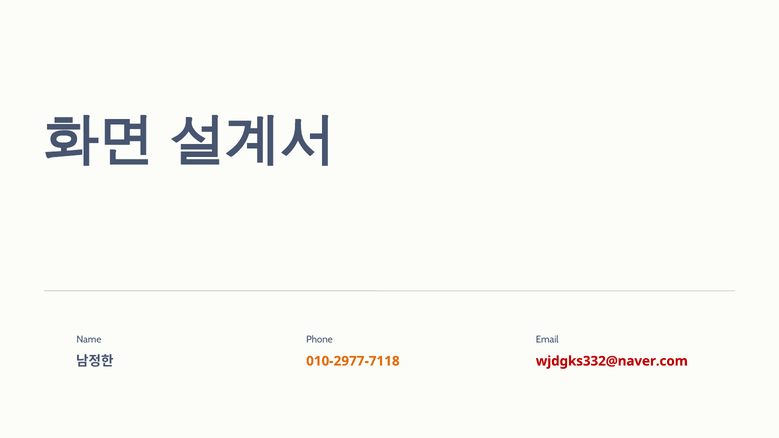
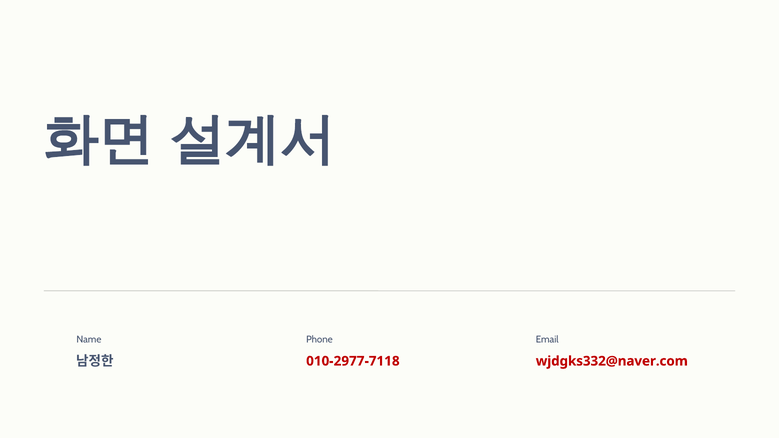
010-2977-7118 colour: orange -> red
